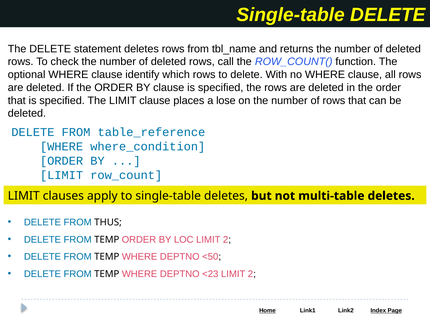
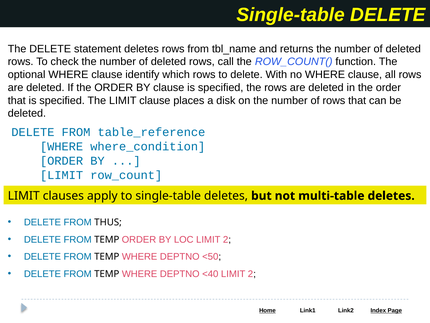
lose: lose -> disk
<23: <23 -> <40
